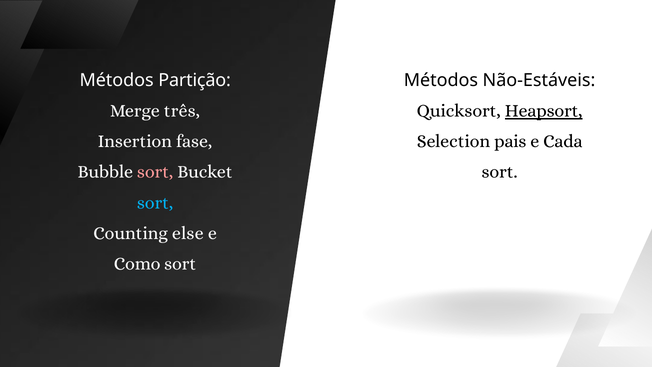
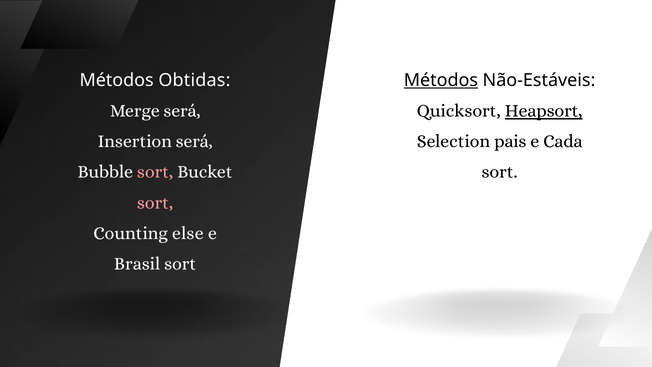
Partição: Partição -> Obtidas
Métodos at (441, 80) underline: none -> present
Merge três: três -> será
Insertion fase: fase -> será
sort at (155, 202) colour: light blue -> pink
Como: Como -> Brasil
